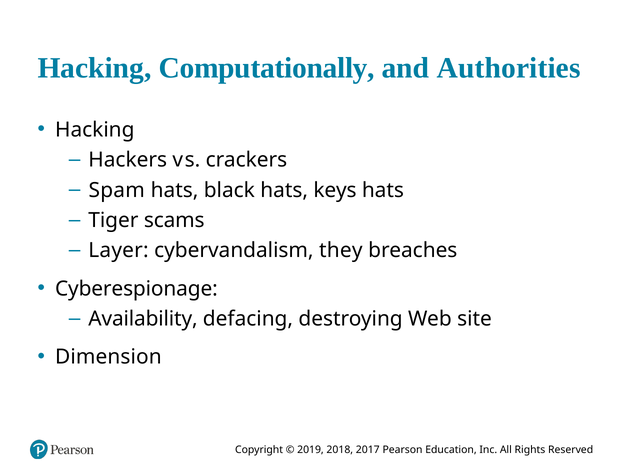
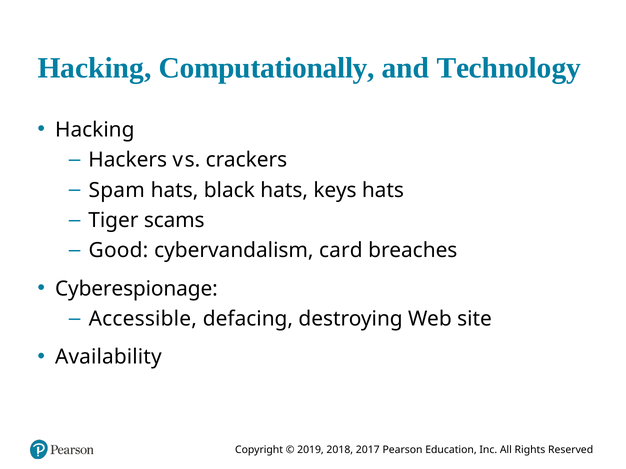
Authorities: Authorities -> Technology
Layer: Layer -> Good
they: they -> card
Availability: Availability -> Accessible
Dimension: Dimension -> Availability
